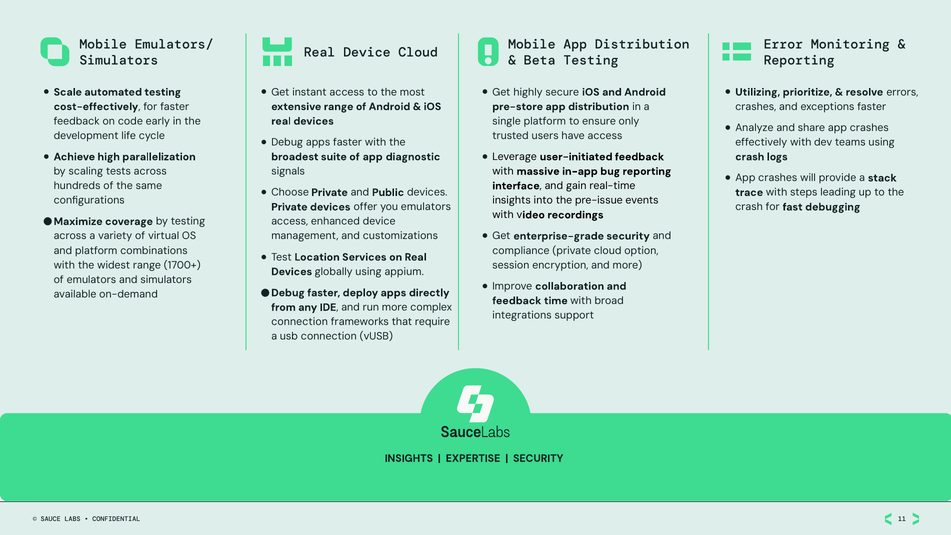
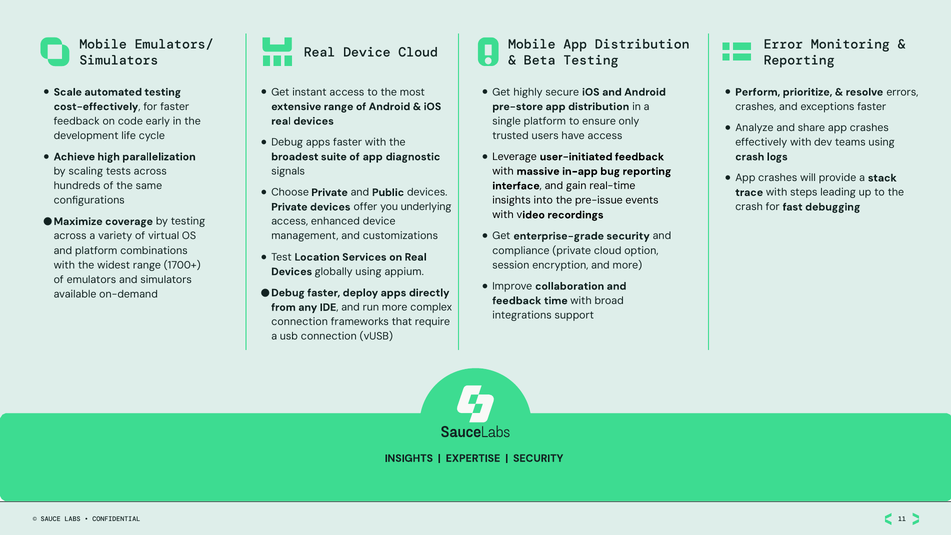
Utilizing: Utilizing -> Perform
you emulators: emulators -> underlying
